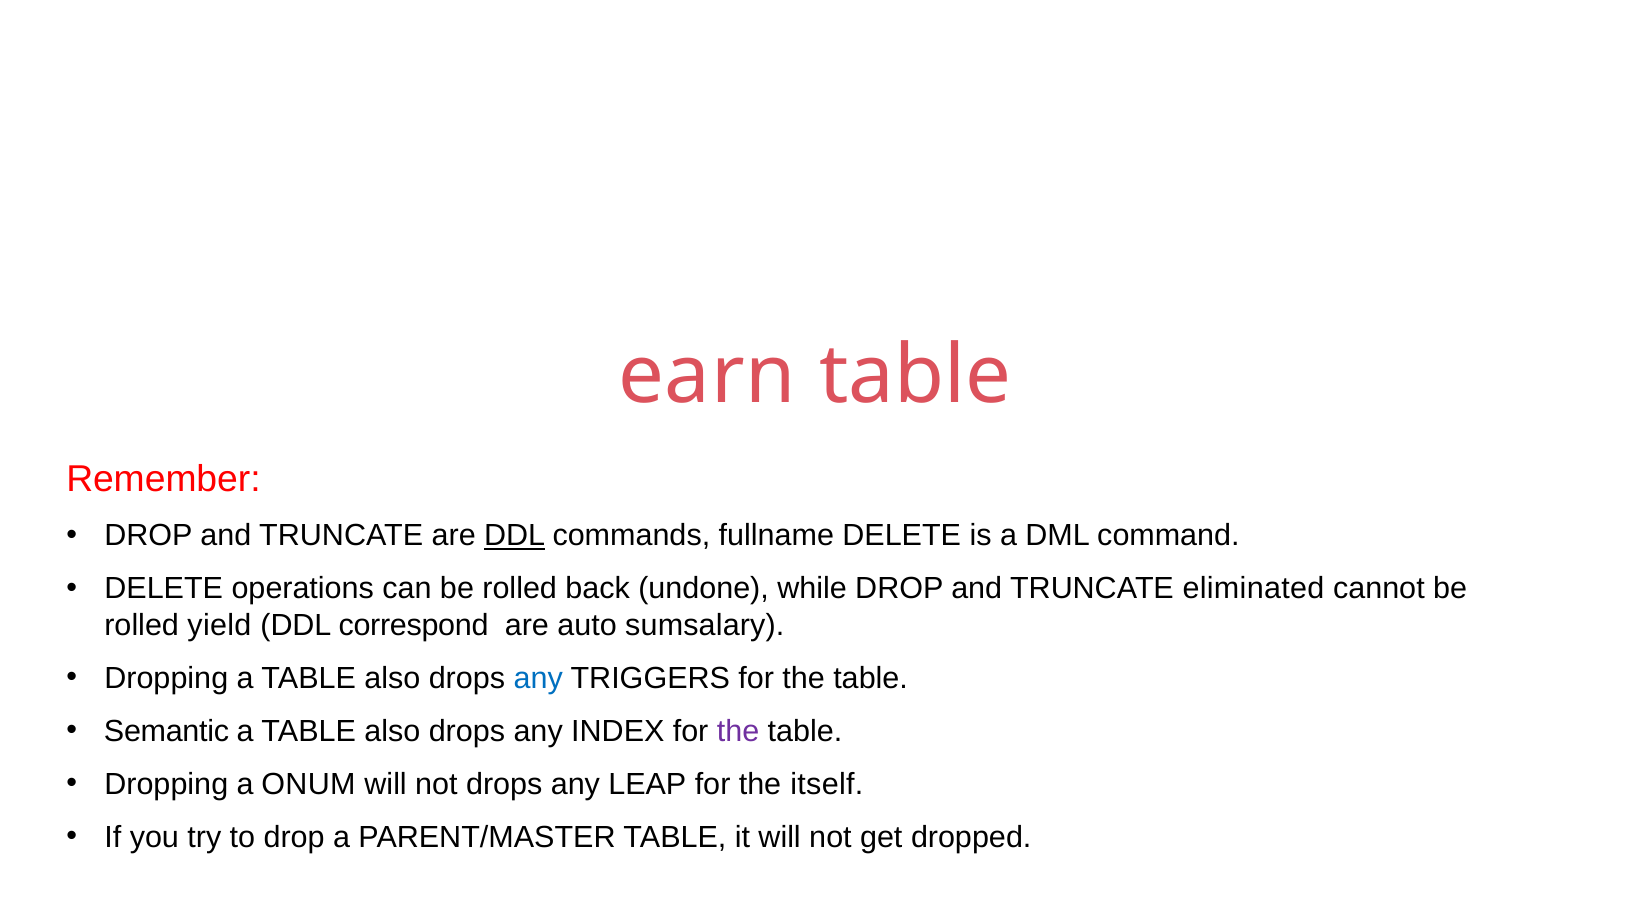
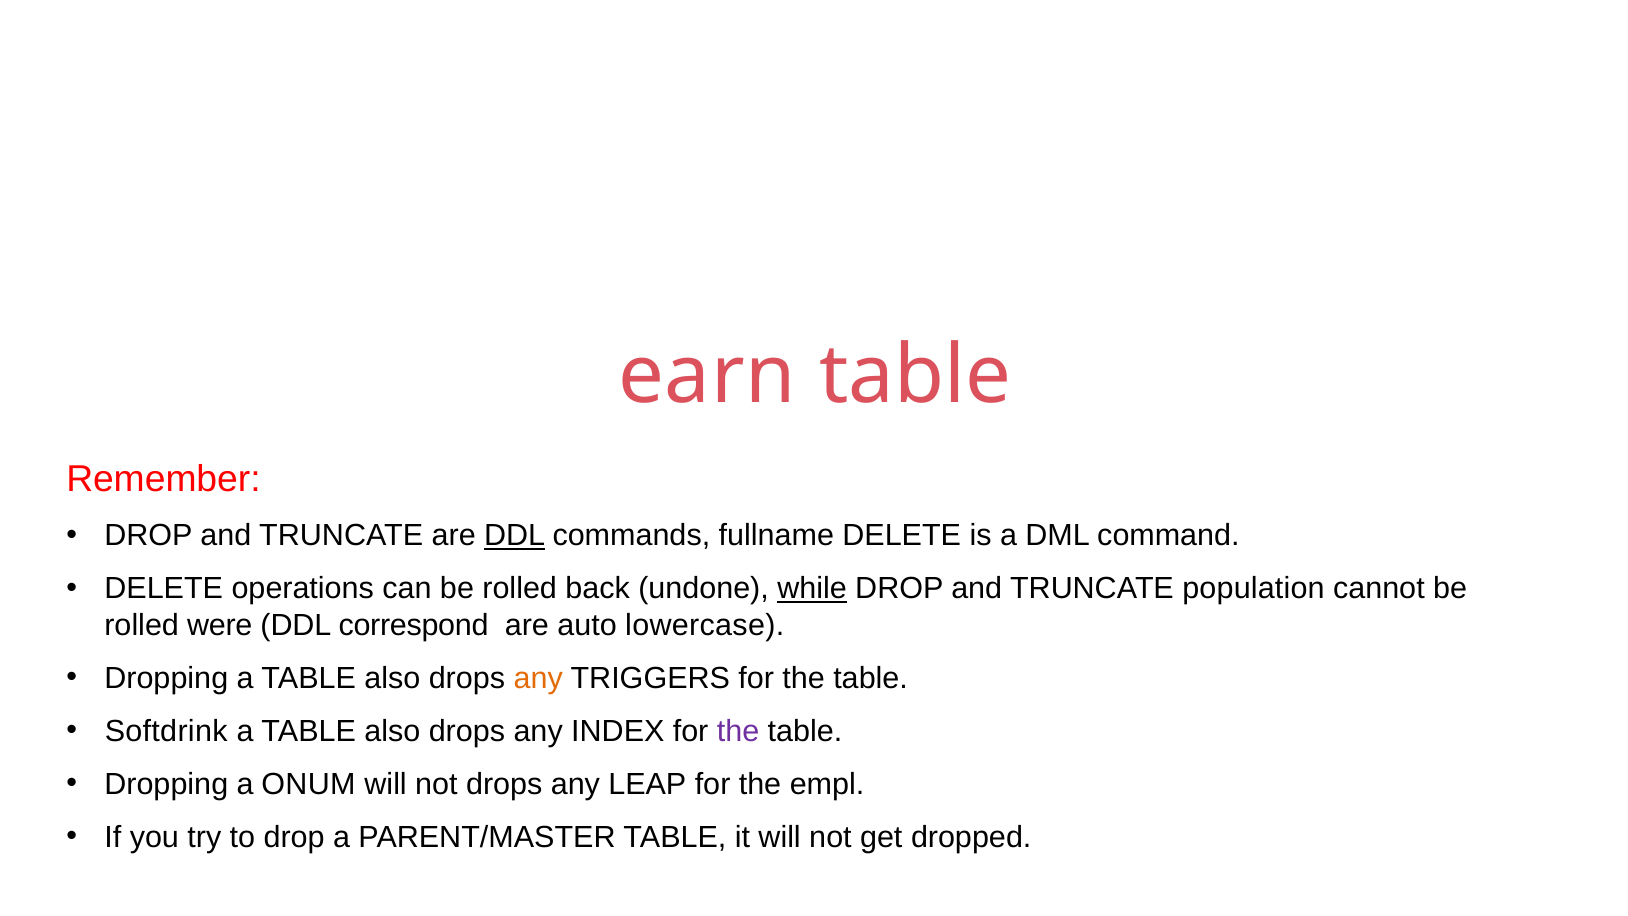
while underline: none -> present
eliminated: eliminated -> population
yield: yield -> were
sumsalary: sumsalary -> lowercase
any at (538, 678) colour: blue -> orange
Semantic: Semantic -> Softdrink
itself: itself -> empl
